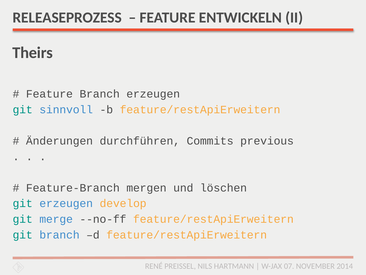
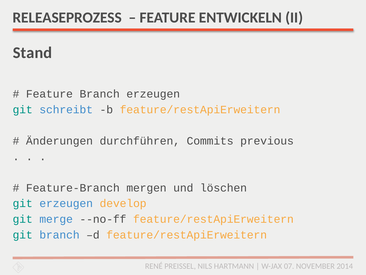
Theirs: Theirs -> Stand
sinnvoll: sinnvoll -> schreibt
